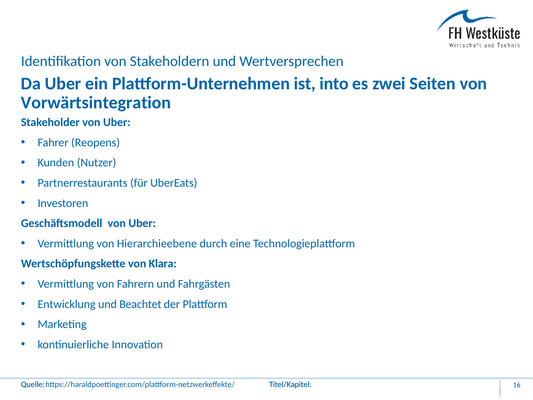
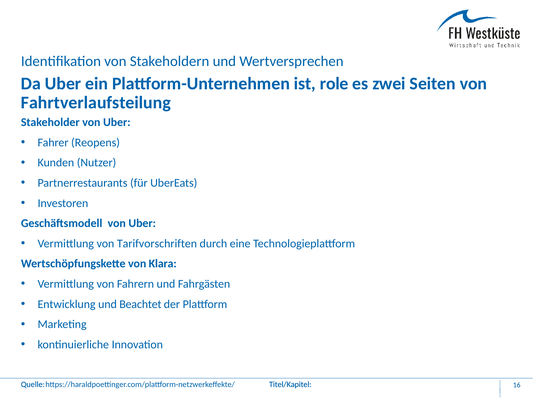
into: into -> role
Vorwärtsintegration: Vorwärtsintegration -> Fahrtverlaufsteilung
Hierarchieebene: Hierarchieebene -> Tarifvorschriften
